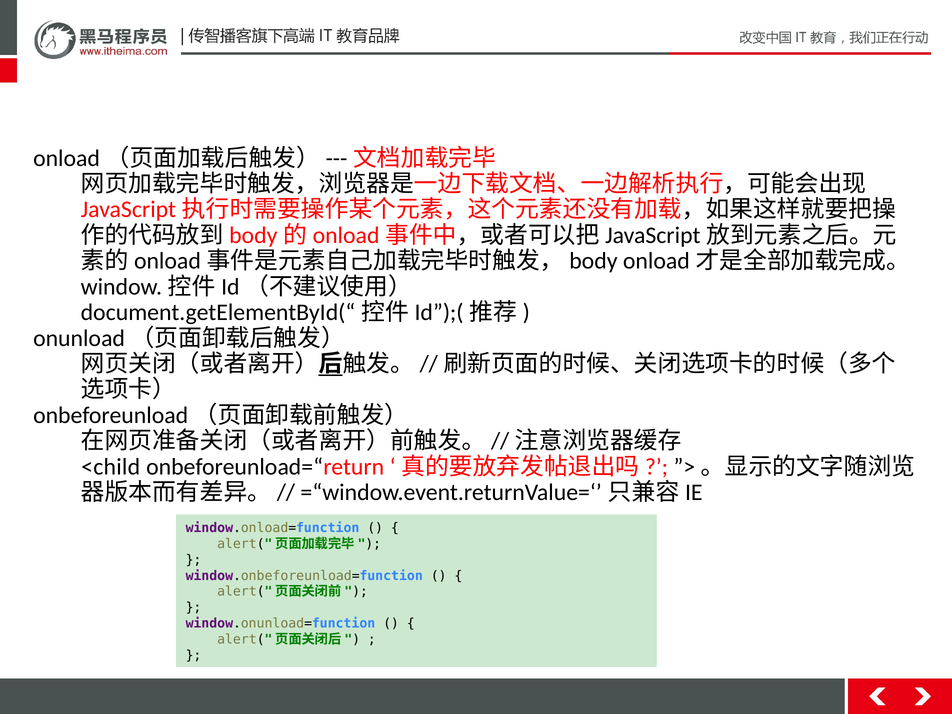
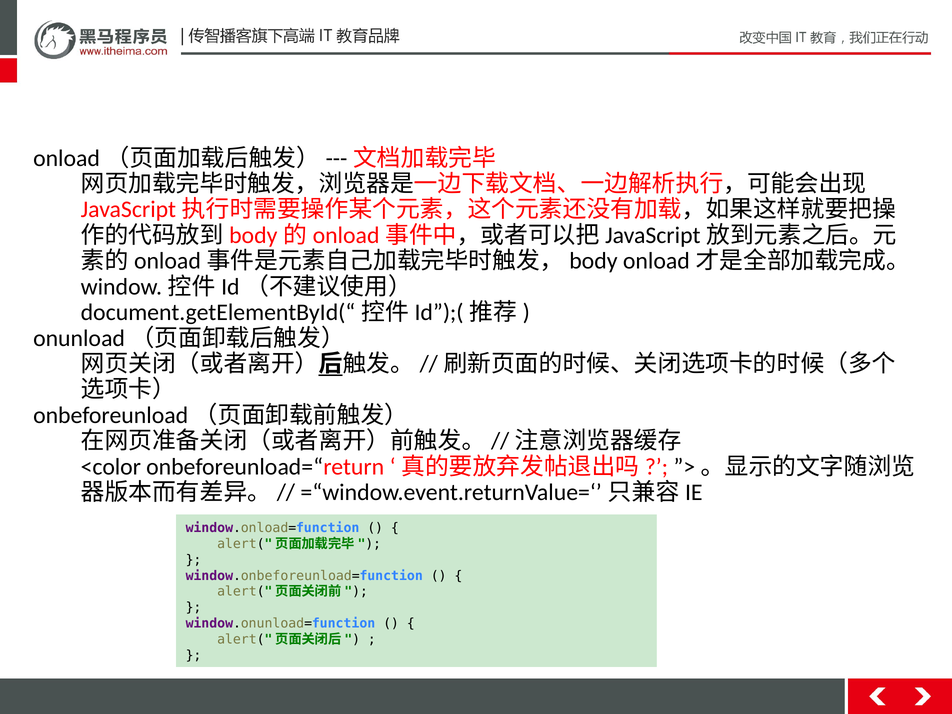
<child: <child -> <color
